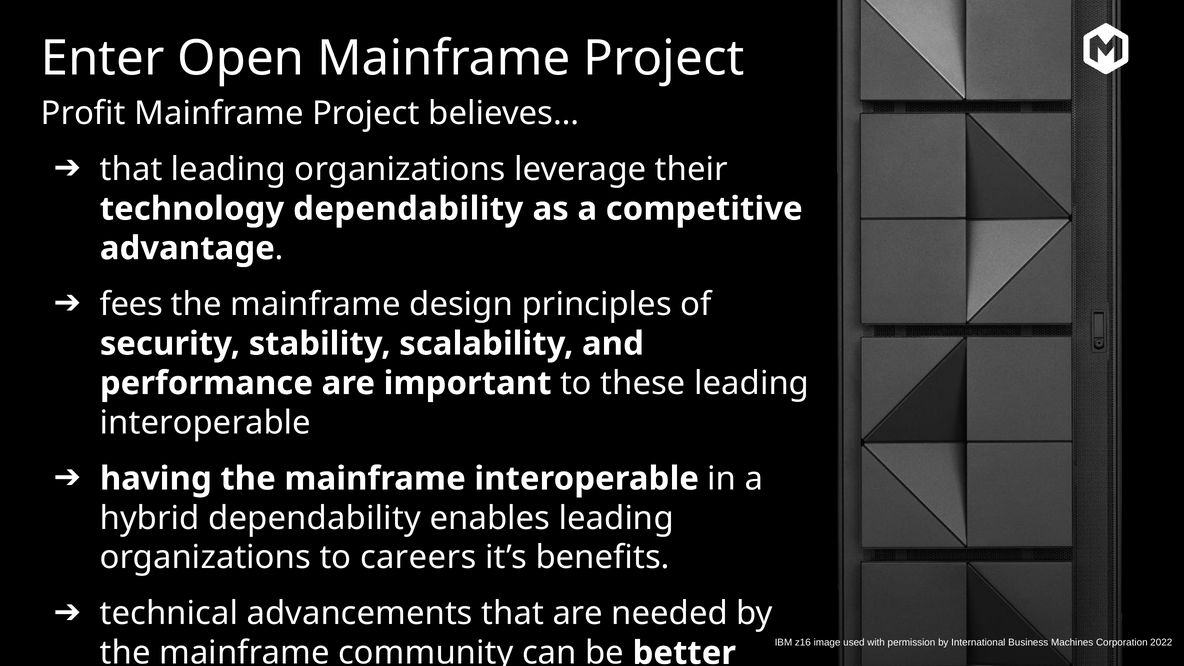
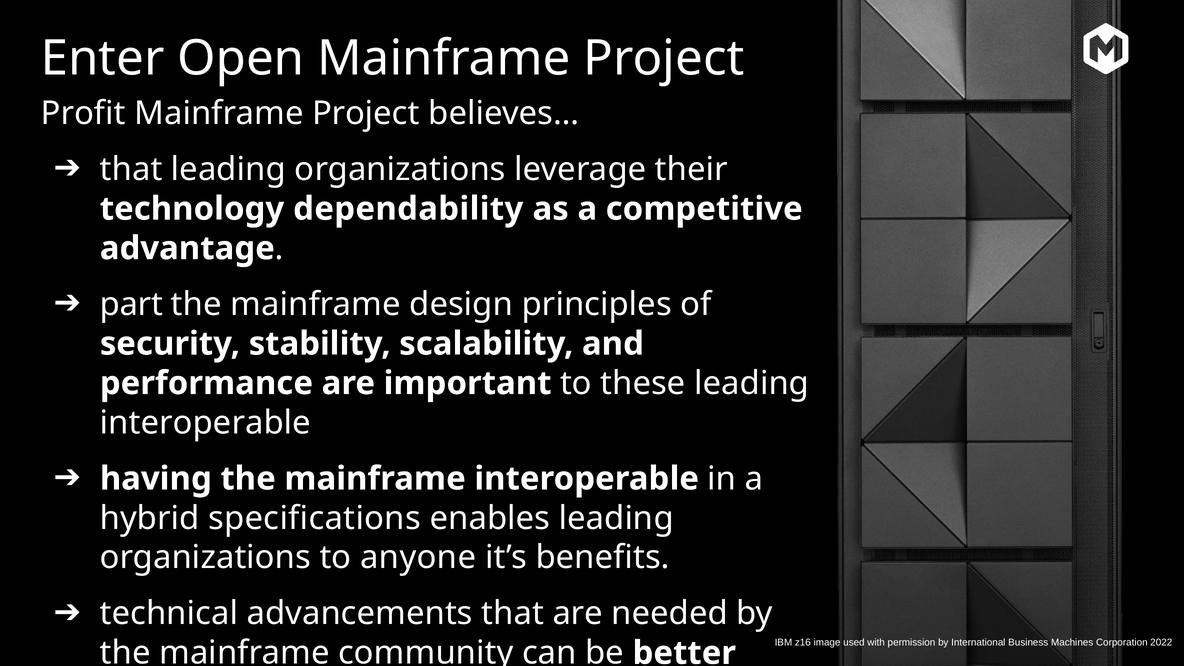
fees: fees -> part
hybrid dependability: dependability -> specifications
careers: careers -> anyone
